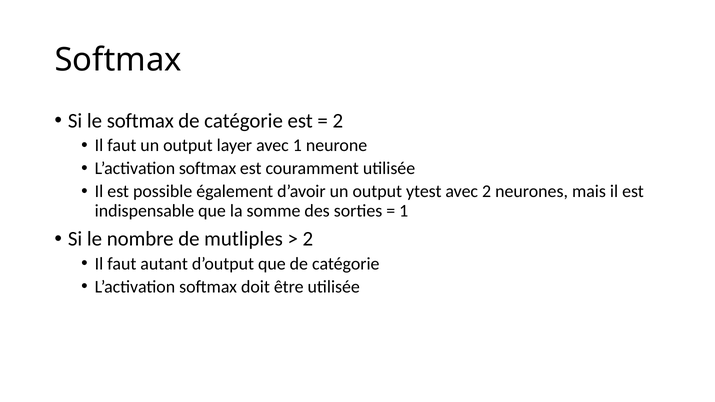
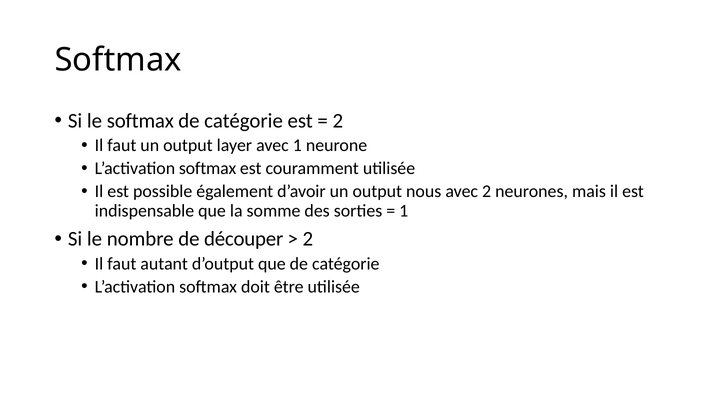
ytest: ytest -> nous
mutliples: mutliples -> découper
